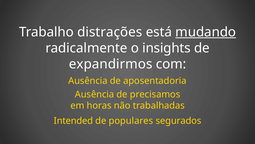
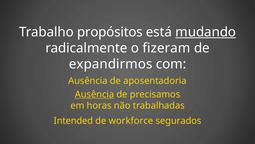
distrações: distrações -> propósitos
insights: insights -> fizeram
Ausência at (94, 94) underline: none -> present
populares: populares -> workforce
